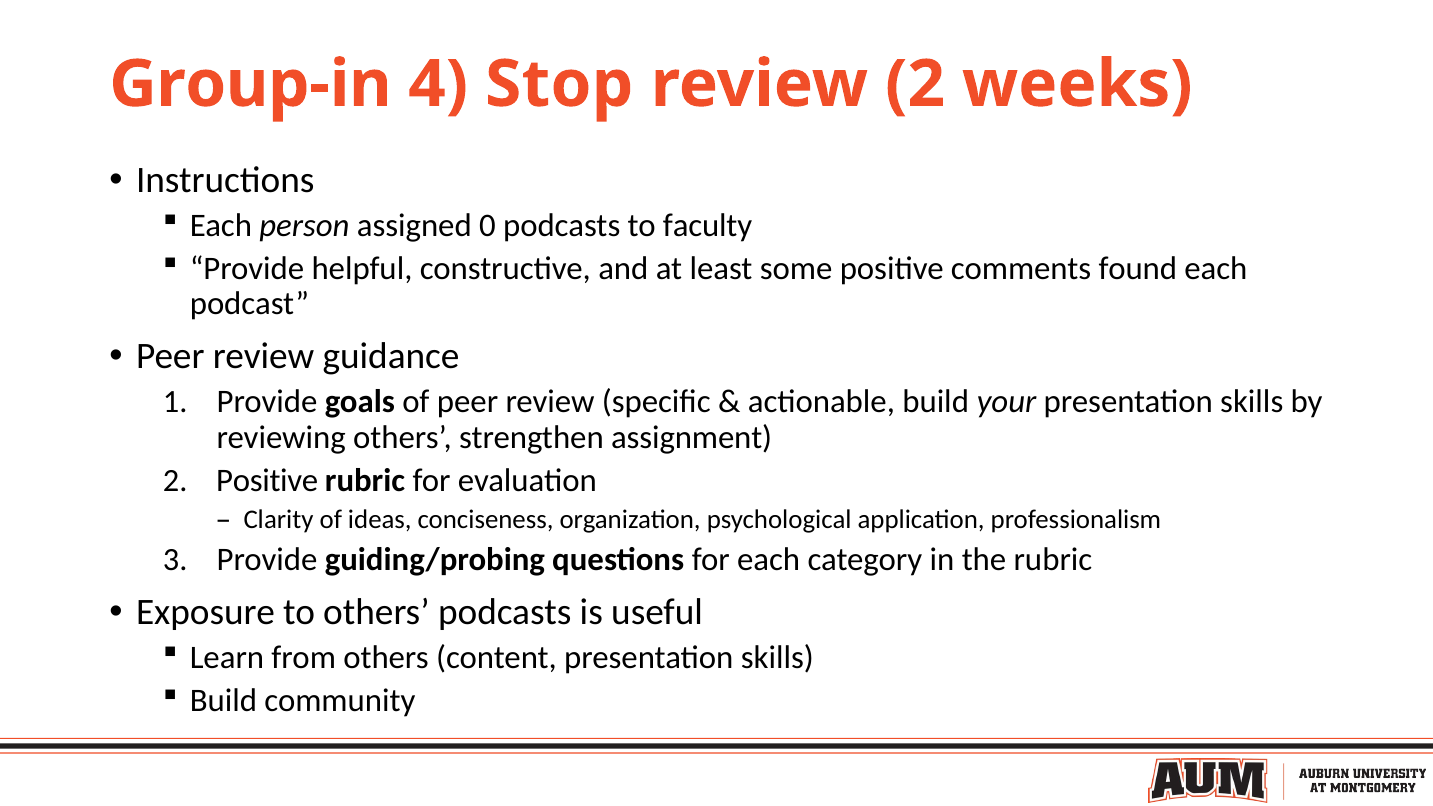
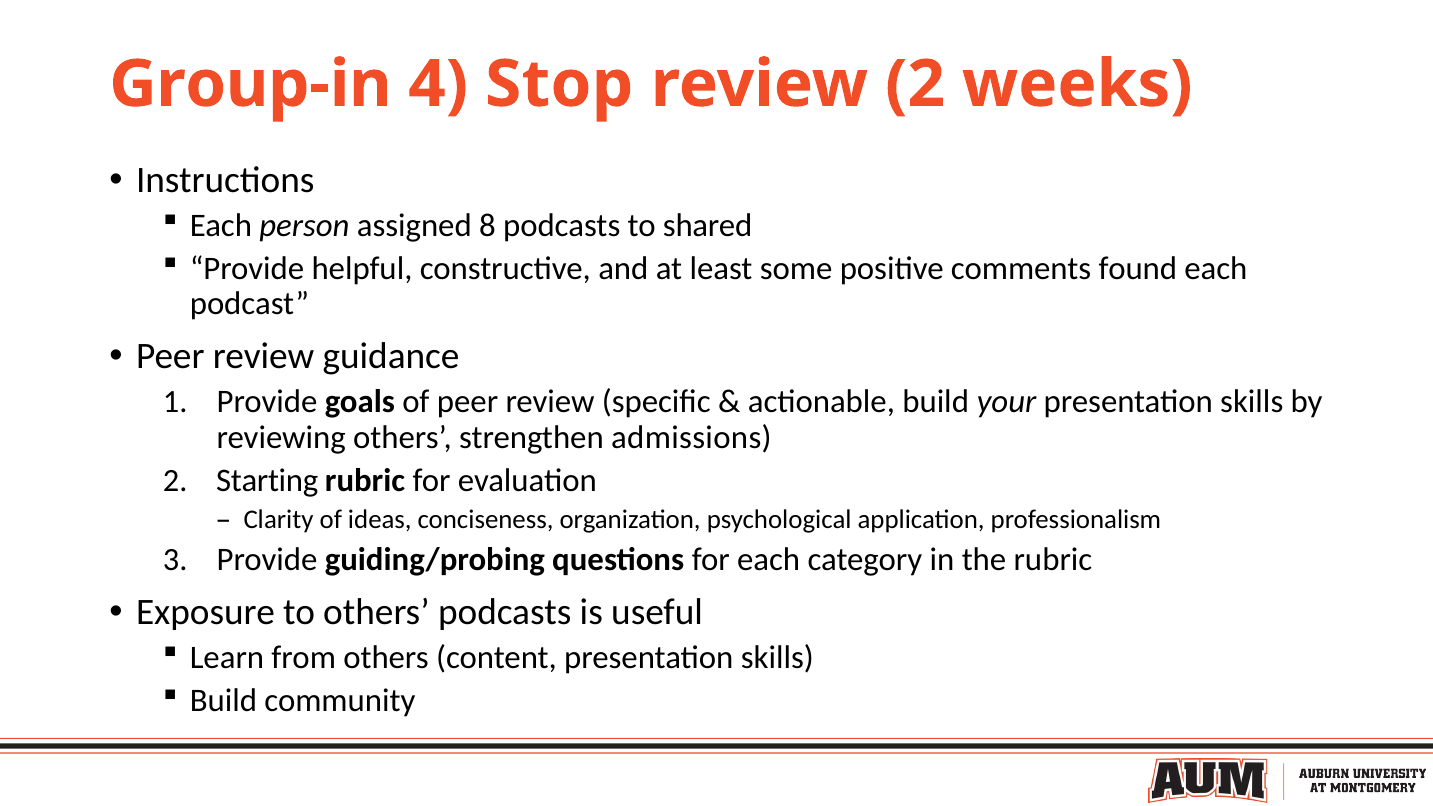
0: 0 -> 8
faculty: faculty -> shared
assignment: assignment -> admissions
2 Positive: Positive -> Starting
